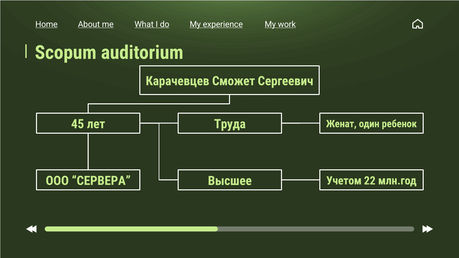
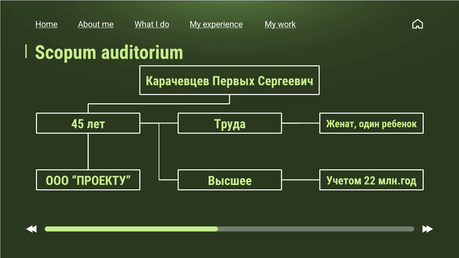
Сможет: Сможет -> Первых
СЕРВЕРА: СЕРВЕРА -> ПРОЕКТУ
